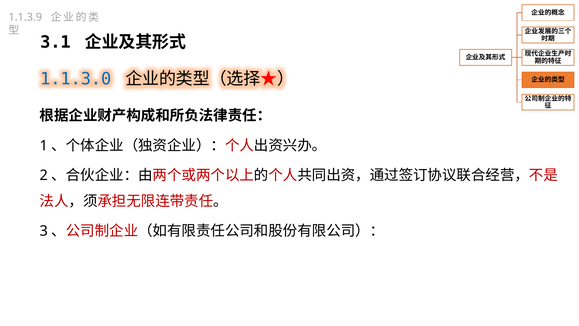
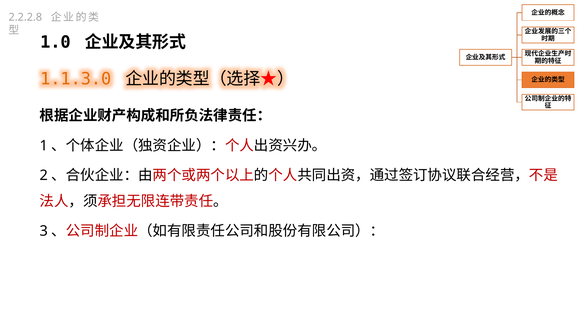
1.1.3.9: 1.1.3.9 -> 2.2.2.8
3.1: 3.1 -> 1.0
1.1.3.0 colour: blue -> orange
